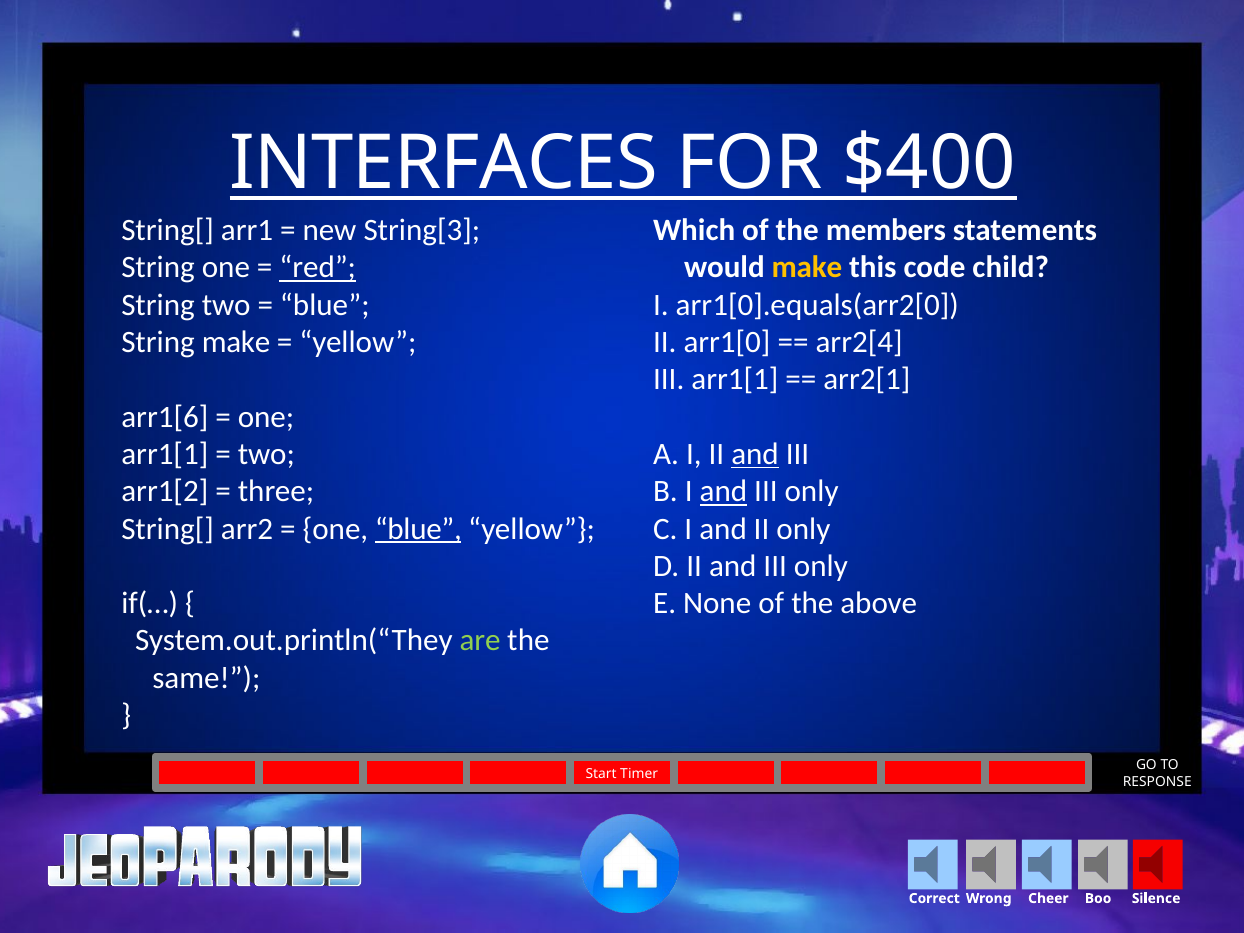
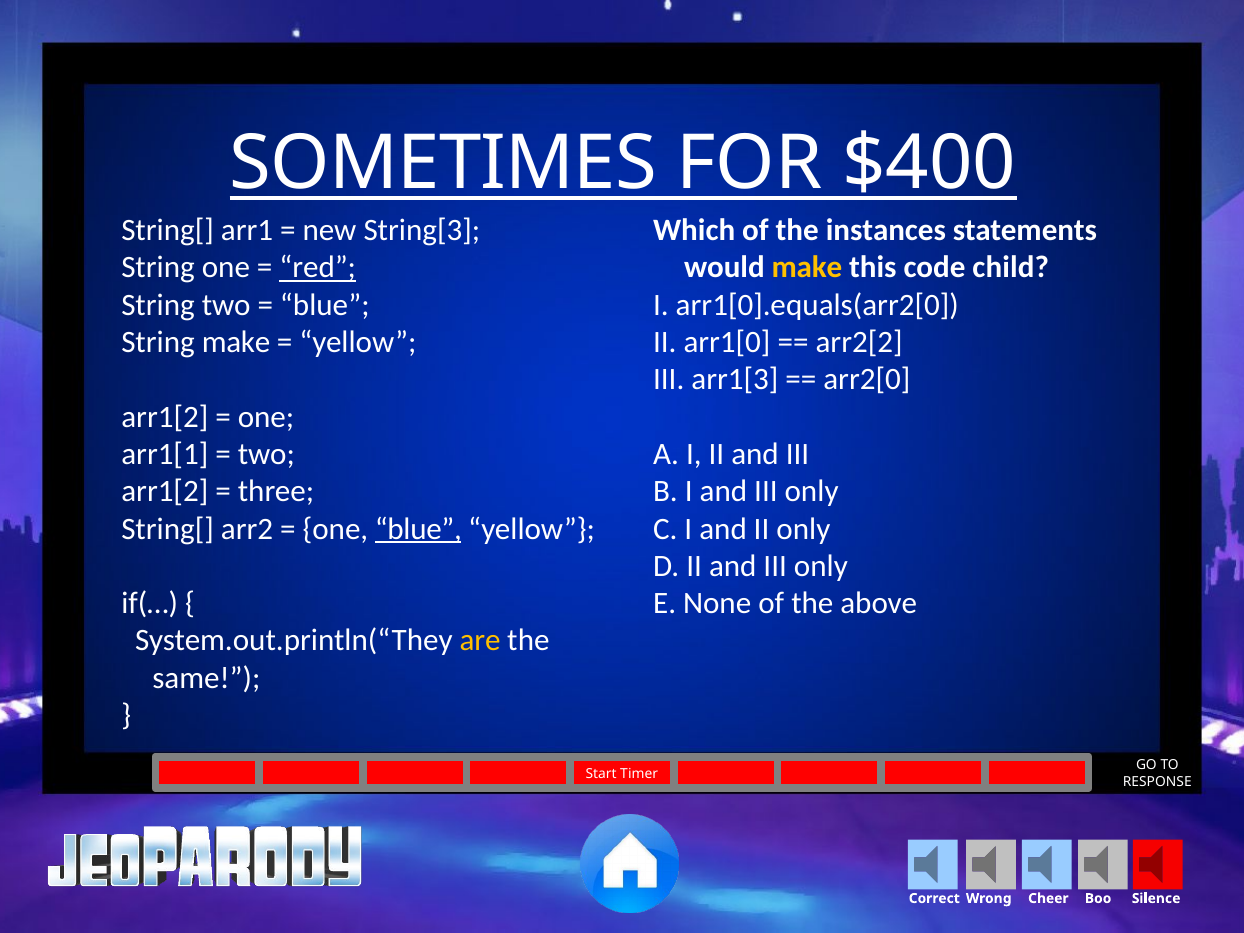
INTERFACES: INTERFACES -> SOMETIMES
members: members -> instances
arr2[4: arr2[4 -> arr2[2
III arr1[1: arr1[1 -> arr1[3
arr2[1: arr2[1 -> arr2[0
arr1[6 at (165, 417): arr1[6 -> arr1[2
and at (755, 454) underline: present -> none
and at (723, 491) underline: present -> none
are colour: light green -> yellow
